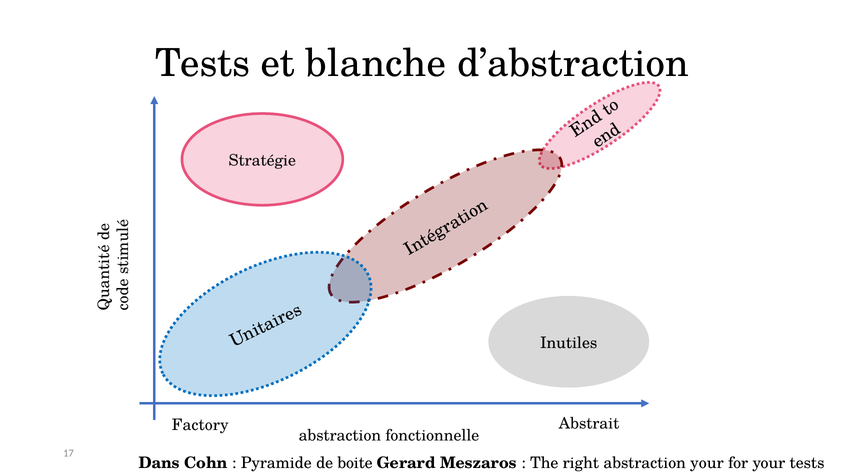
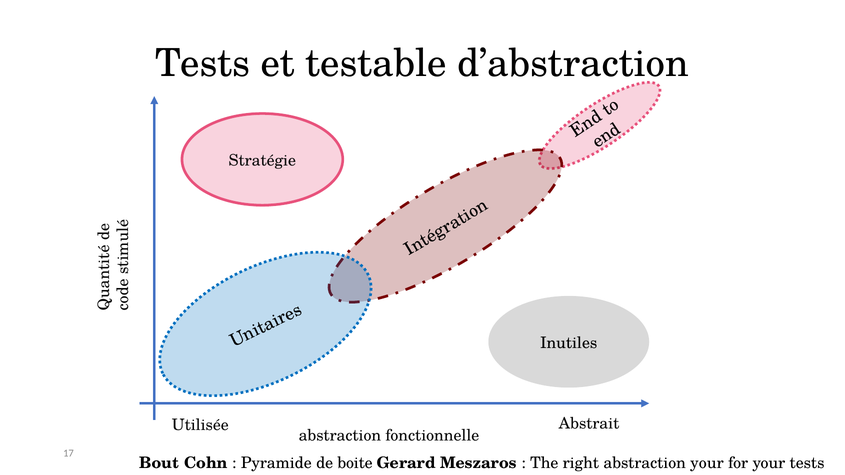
blanche: blanche -> testable
Factory: Factory -> Utilisée
Dans: Dans -> Bout
